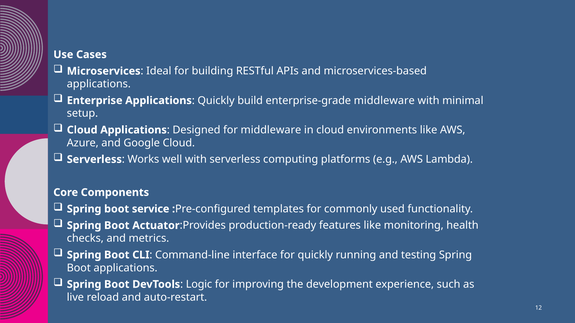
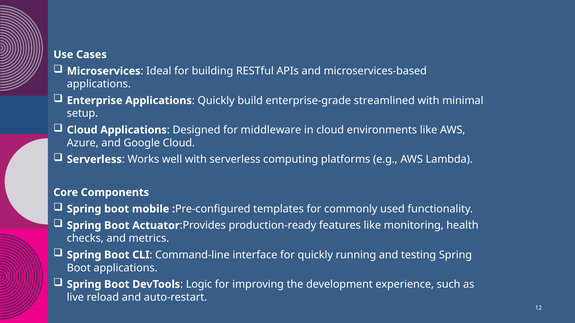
enterprise-grade middleware: middleware -> streamlined
service: service -> mobile
